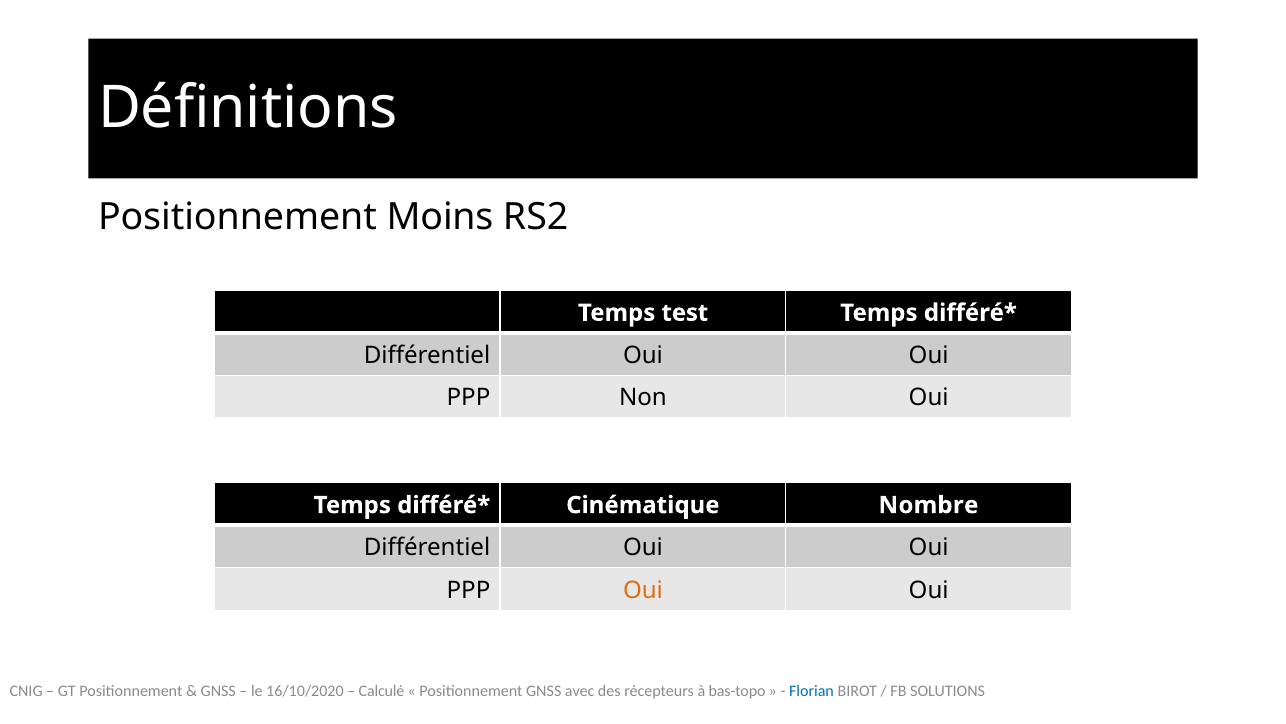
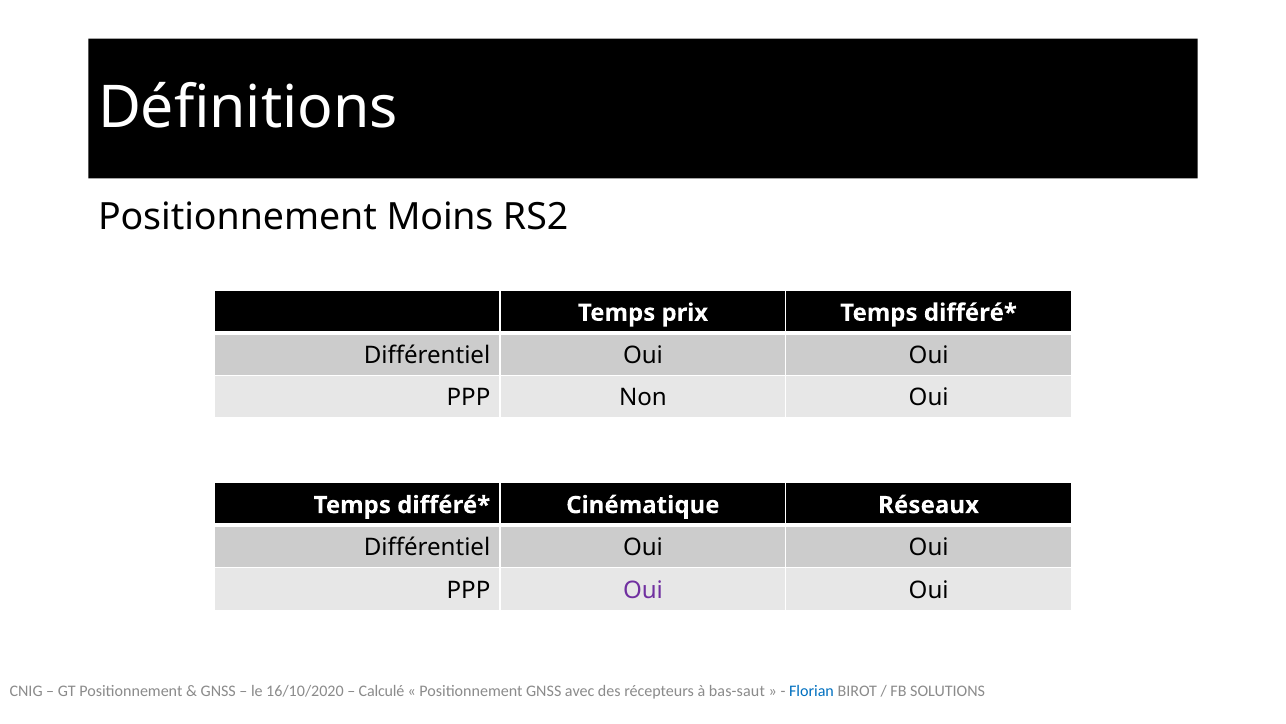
test: test -> prix
Nombre: Nombre -> Réseaux
Oui at (643, 590) colour: orange -> purple
bas-topo: bas-topo -> bas-saut
